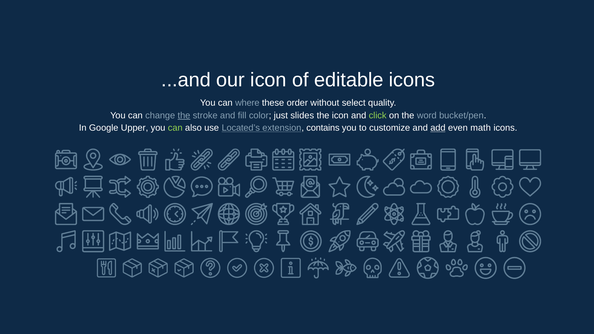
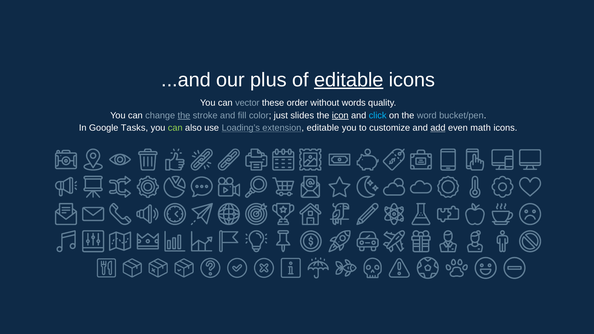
our icon: icon -> plus
editable at (349, 80) underline: none -> present
where: where -> vector
select: select -> words
icon at (340, 115) underline: none -> present
click colour: light green -> light blue
Upper: Upper -> Tasks
Located’s: Located’s -> Loading’s
extension contains: contains -> editable
